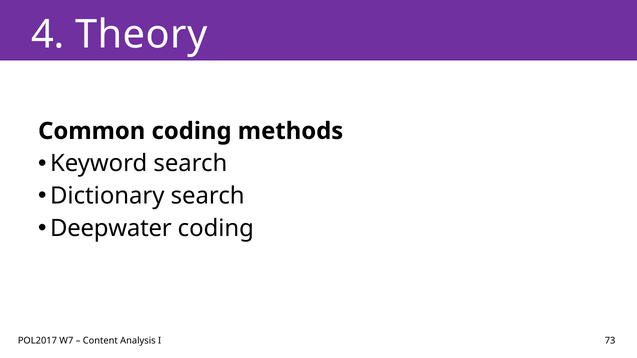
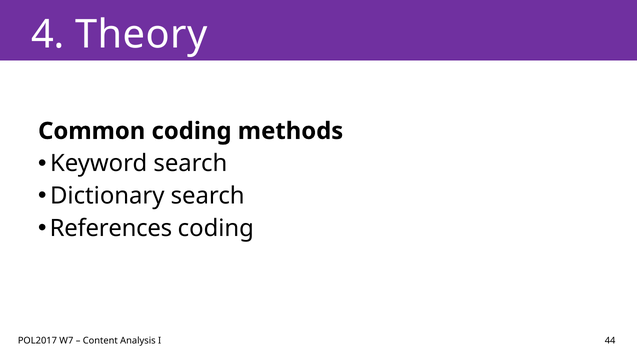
Deepwater: Deepwater -> References
73: 73 -> 44
